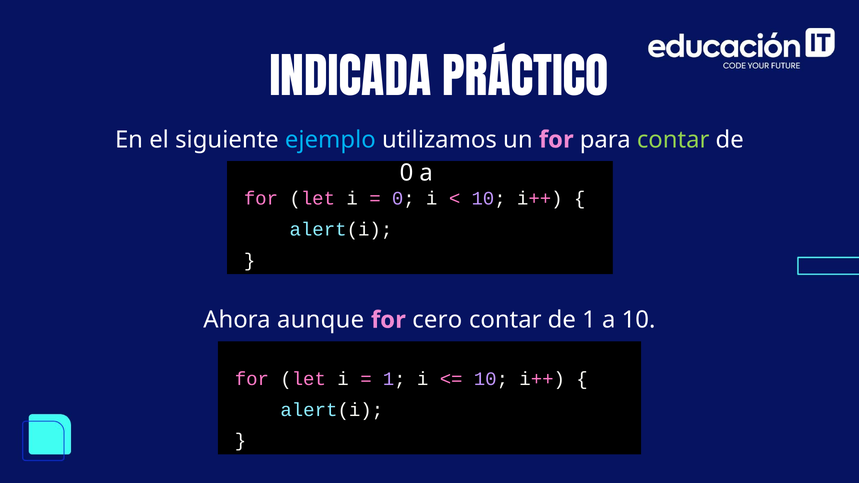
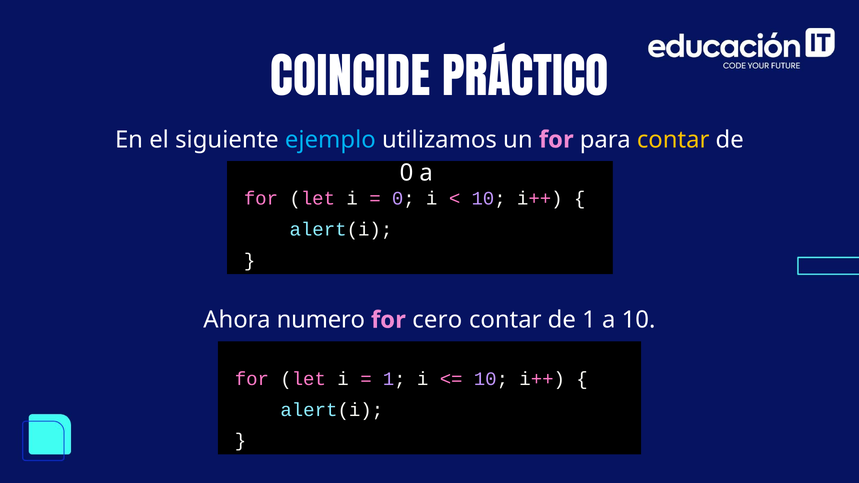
INDICADA: INDICADA -> COINCIDE
contar at (673, 140) colour: light green -> yellow
aunque: aunque -> numero
